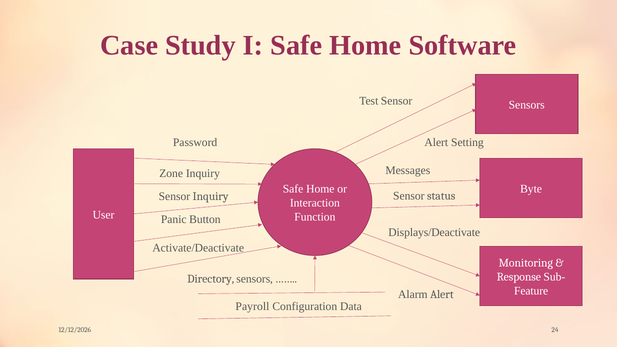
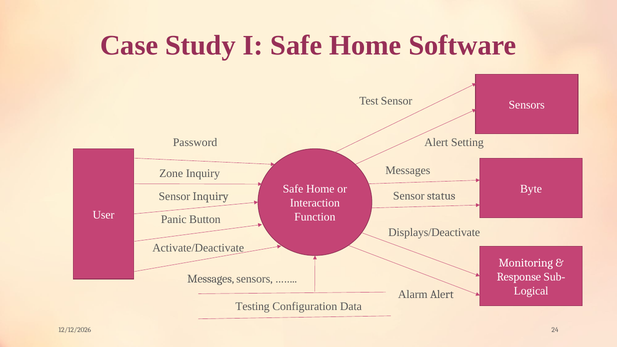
Directory at (211, 279): Directory -> Messages
Feature: Feature -> Logical
Payroll: Payroll -> Testing
